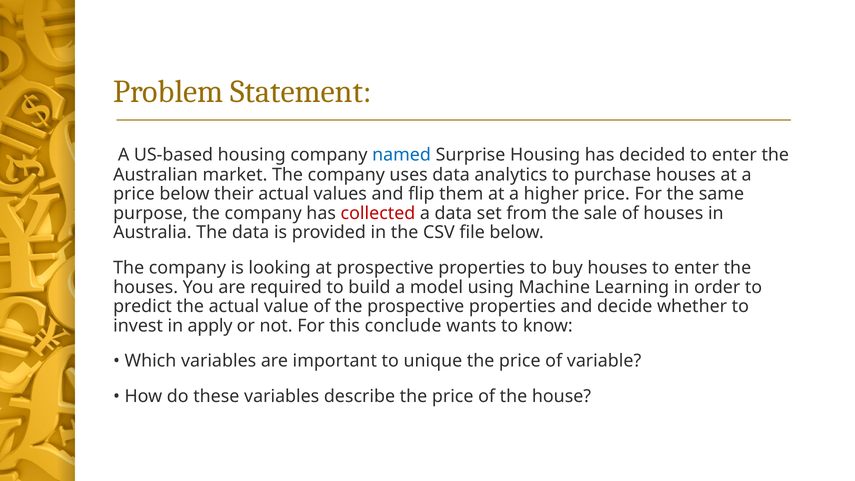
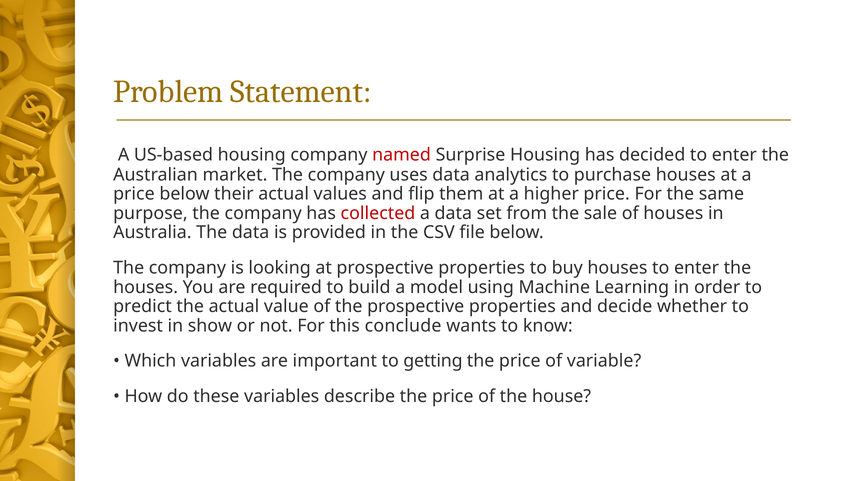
named colour: blue -> red
apply: apply -> show
unique: unique -> getting
